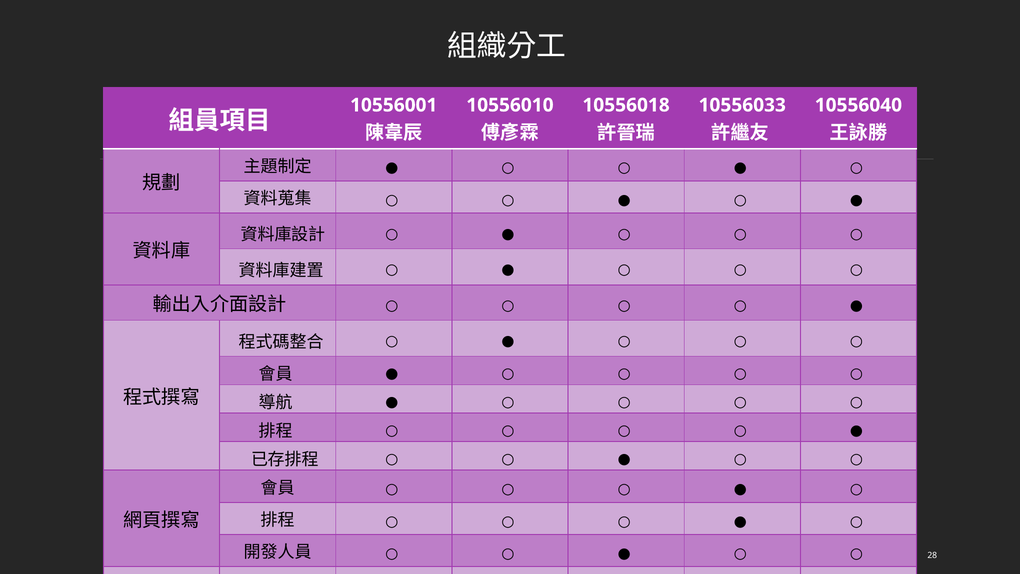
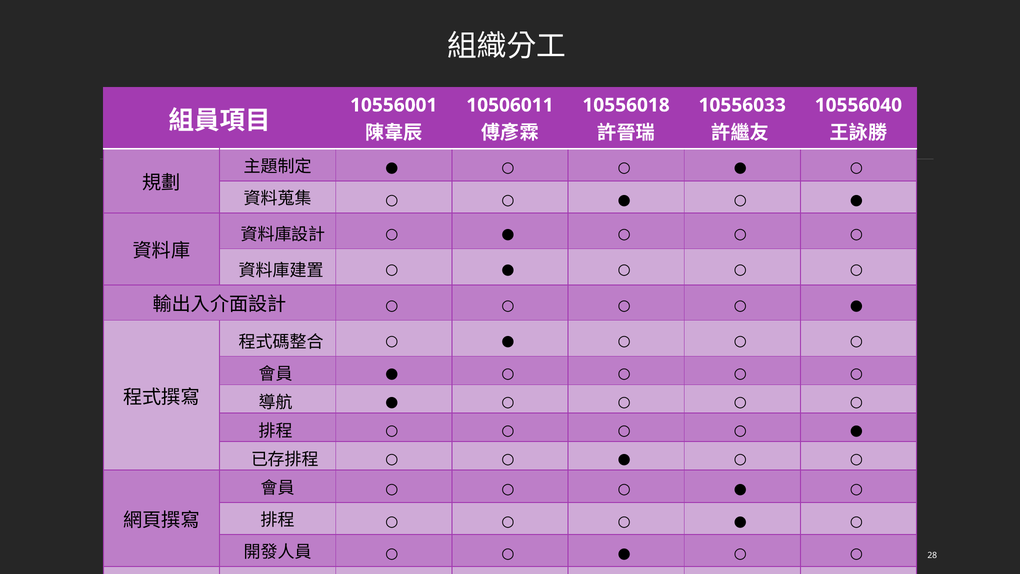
10556010: 10556010 -> 10506011
